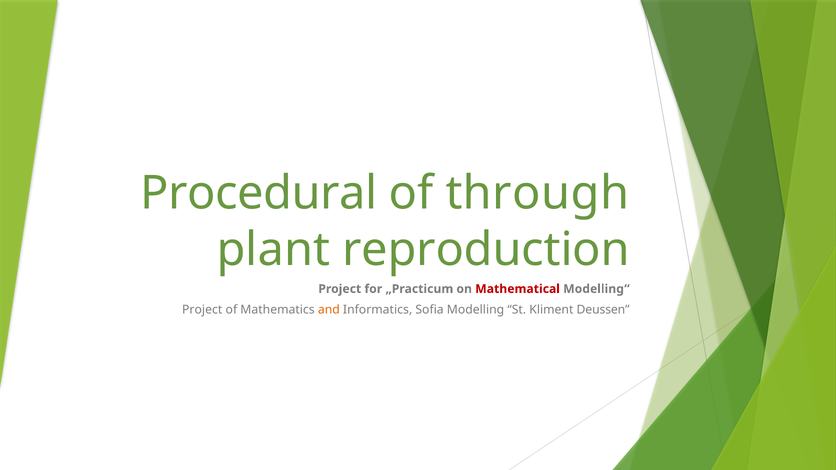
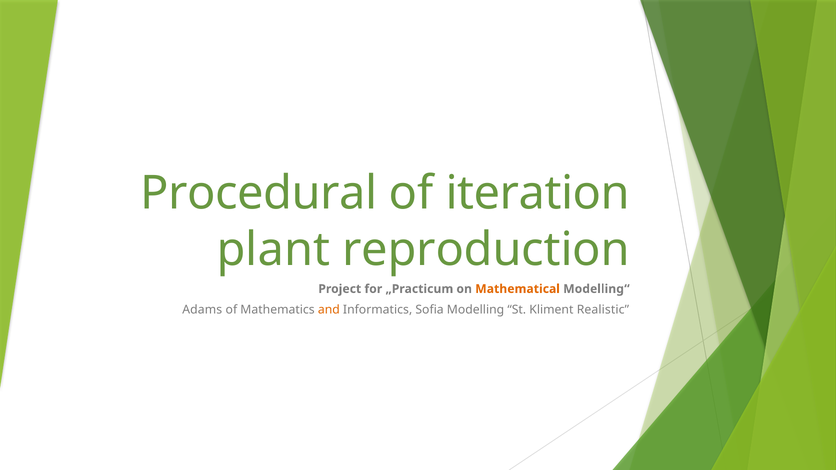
through: through -> iteration
Mathematical colour: red -> orange
Project at (202, 310): Project -> Adams
Deussen: Deussen -> Realistic
